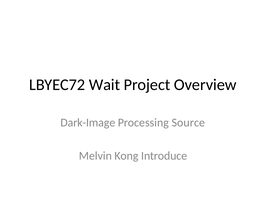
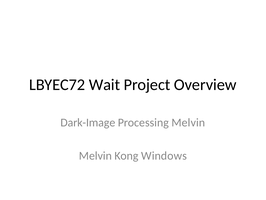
Processing Source: Source -> Melvin
Introduce: Introduce -> Windows
